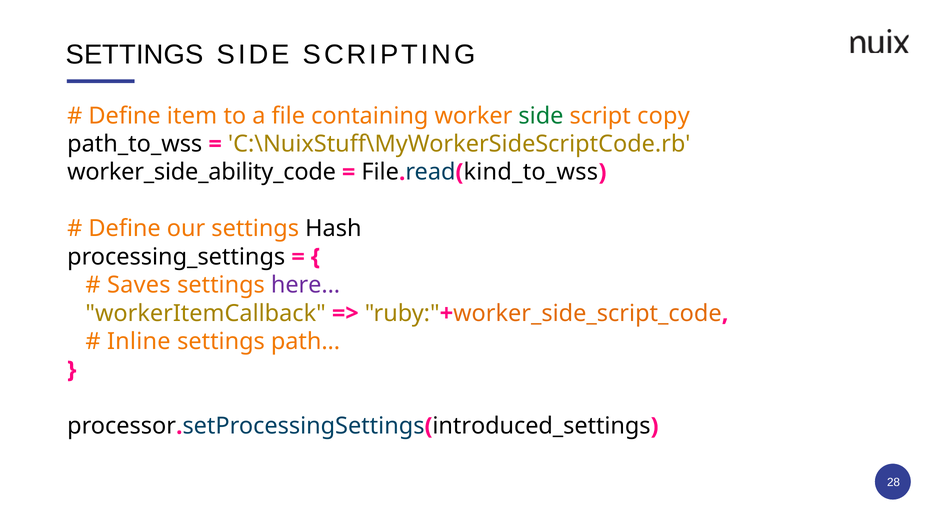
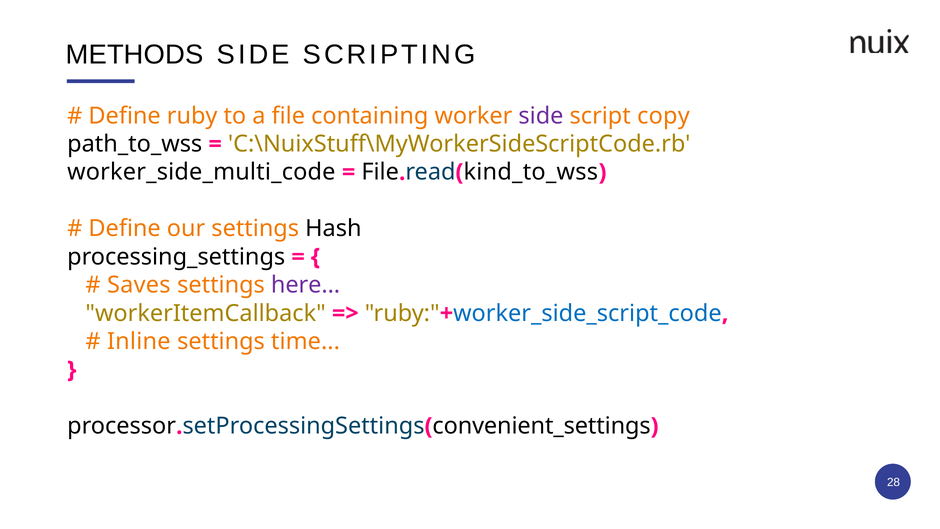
SETTINGS at (135, 55): SETTINGS -> METHODS
Define item: item -> ruby
side at (541, 116) colour: green -> purple
worker_side_ability_code: worker_side_ability_code -> worker_side_multi_code
worker_side_script_code colour: orange -> blue
path: path -> time
introduced_settings: introduced_settings -> convenient_settings
